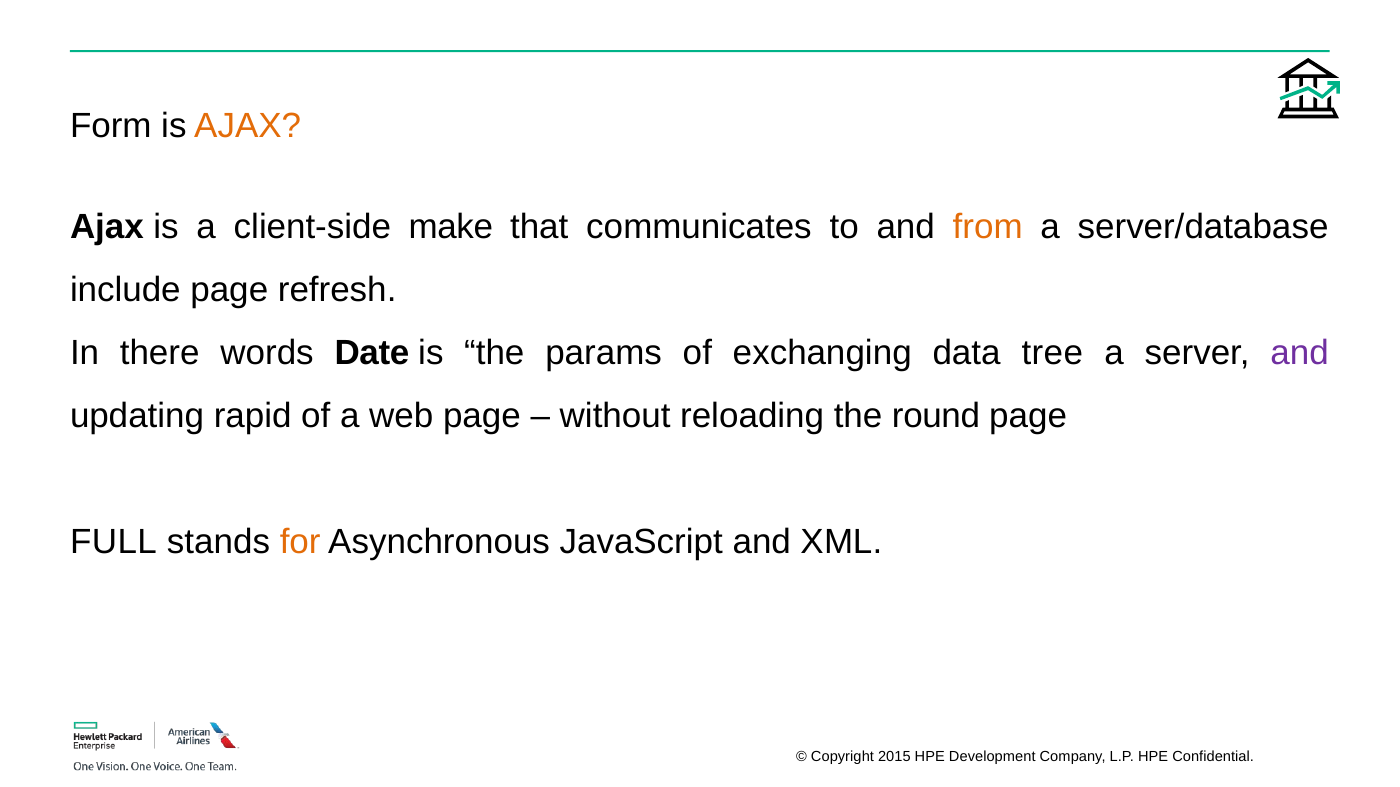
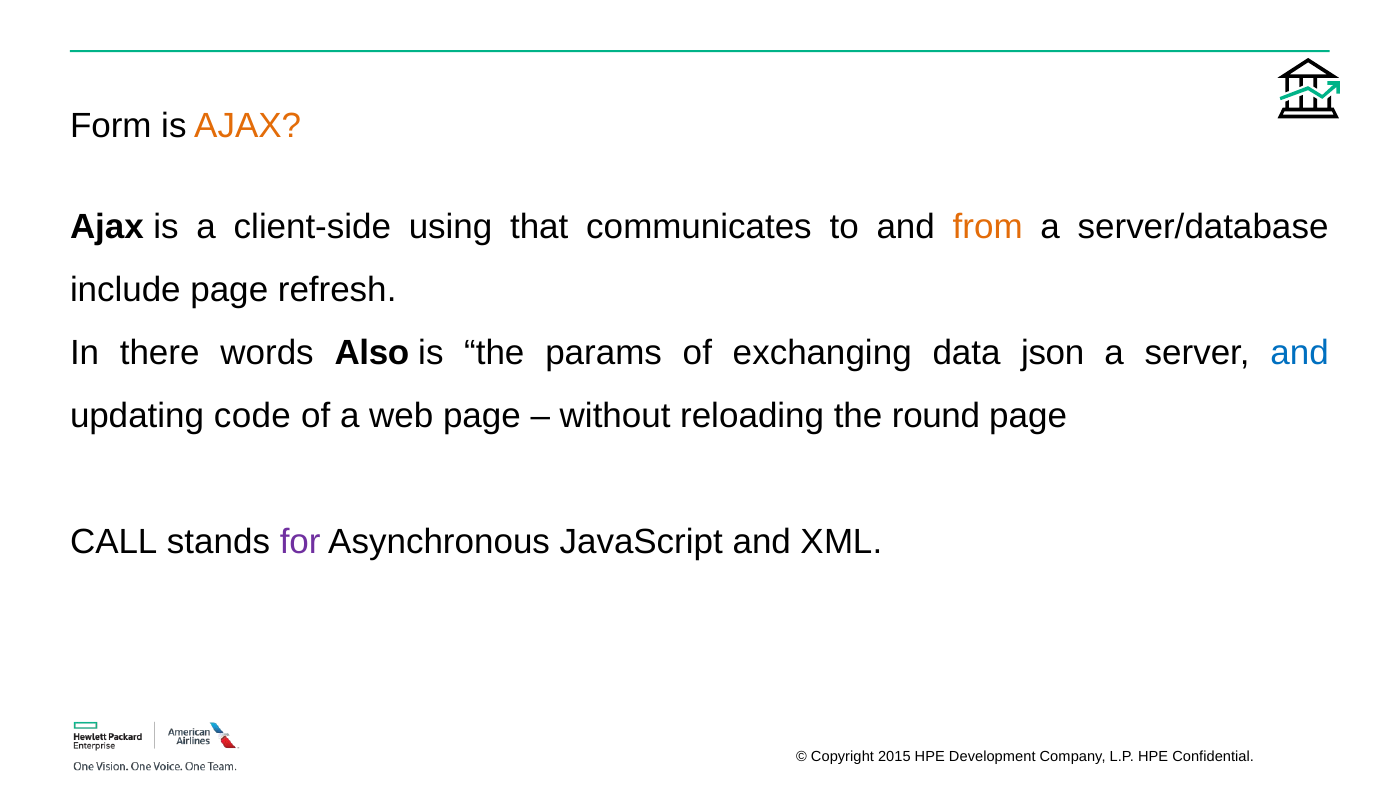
make: make -> using
Date: Date -> Also
tree: tree -> json
and at (1300, 353) colour: purple -> blue
rapid: rapid -> code
FULL: FULL -> CALL
for colour: orange -> purple
